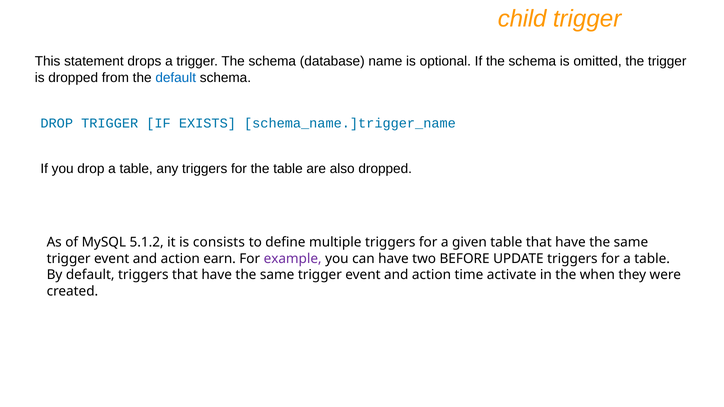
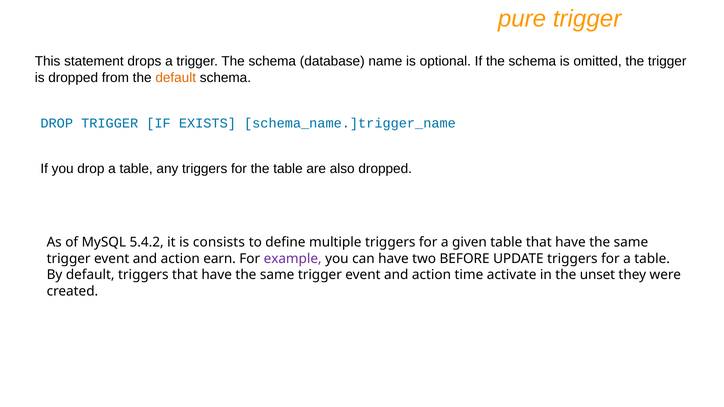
child: child -> pure
default at (176, 78) colour: blue -> orange
5.1.2: 5.1.2 -> 5.4.2
when: when -> unset
